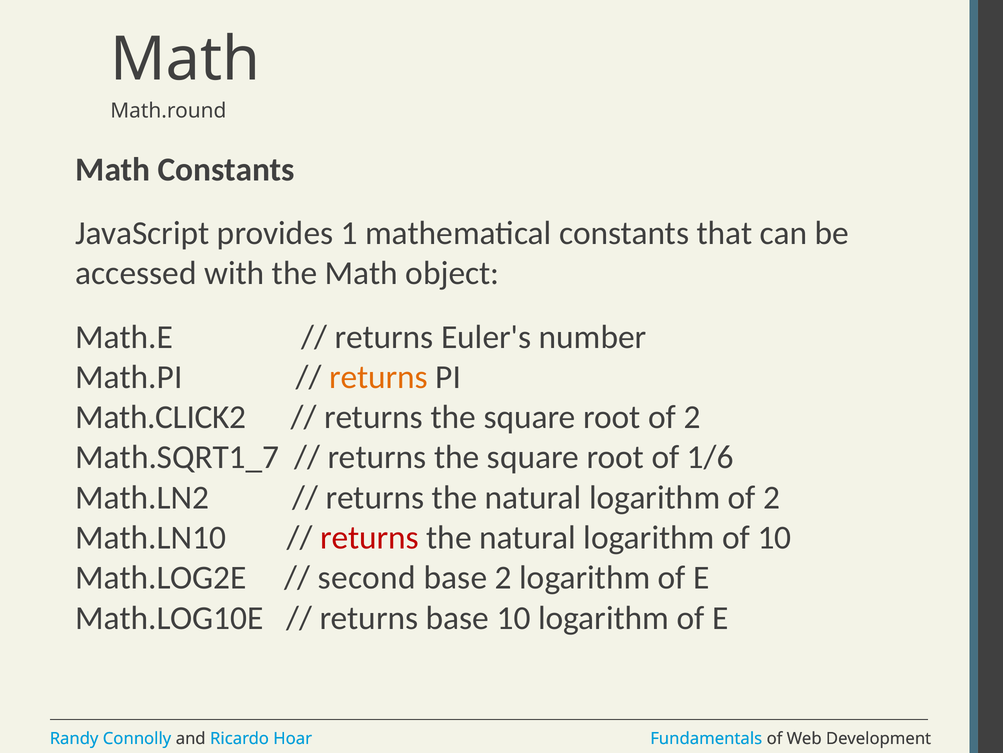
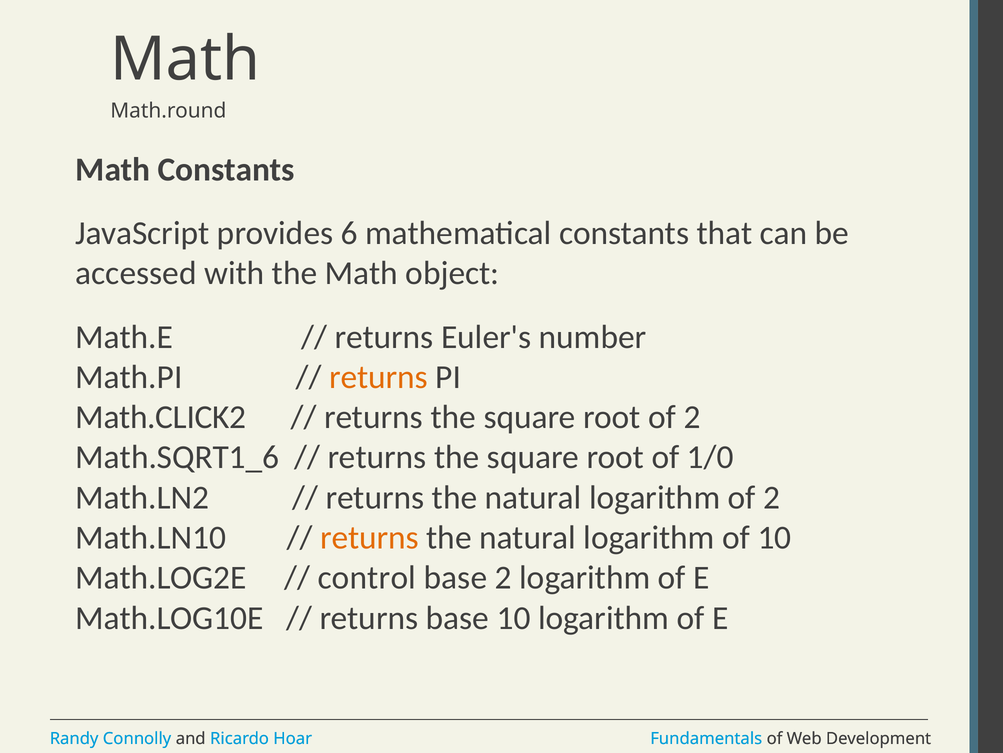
1: 1 -> 6
Math.SQRT1_7: Math.SQRT1_7 -> Math.SQRT1_6
1/6: 1/6 -> 1/0
returns at (369, 537) colour: red -> orange
second: second -> control
